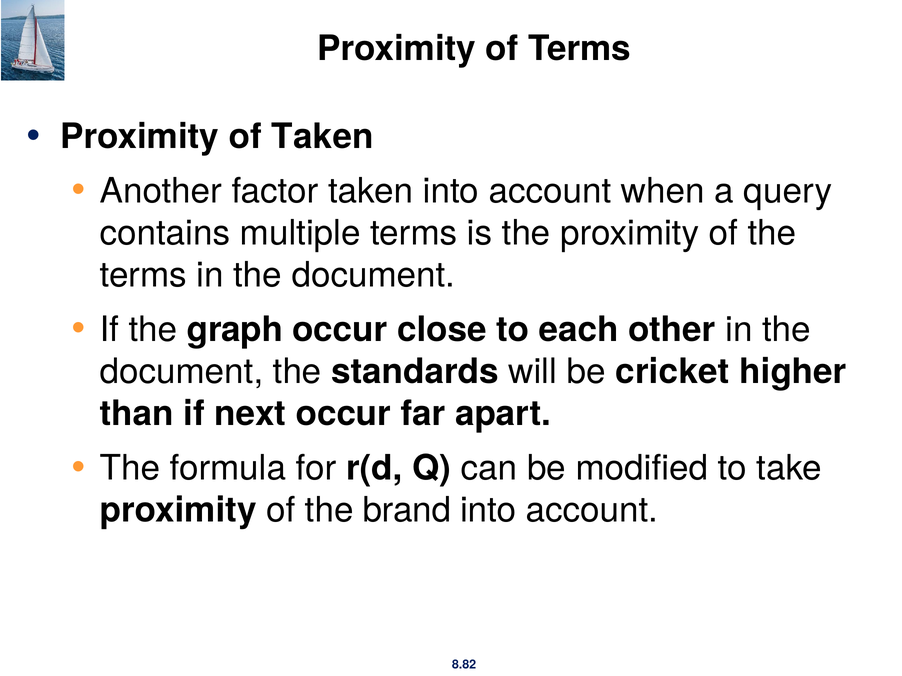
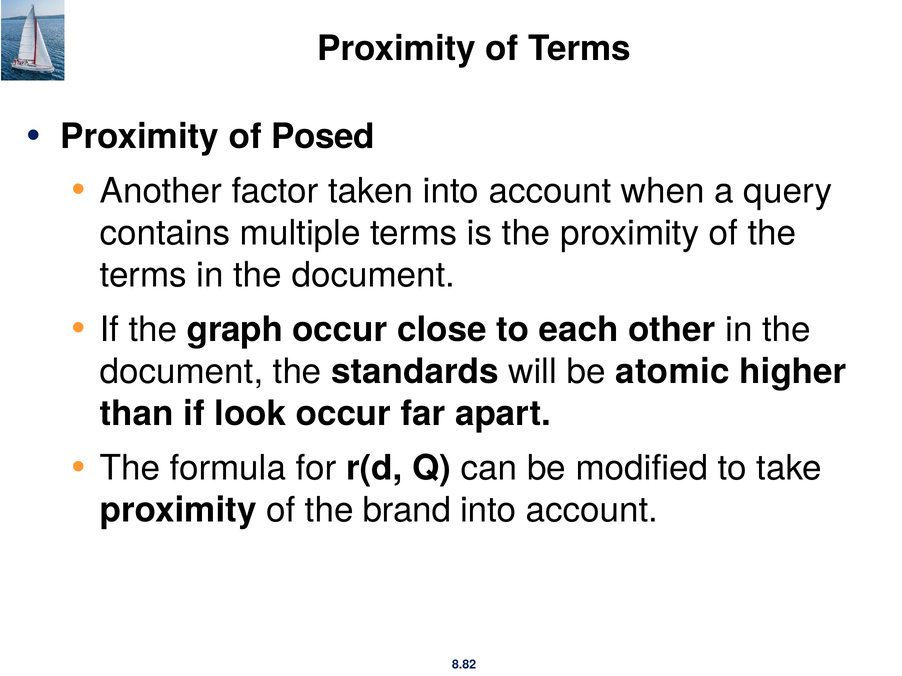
of Taken: Taken -> Posed
cricket: cricket -> atomic
next: next -> look
